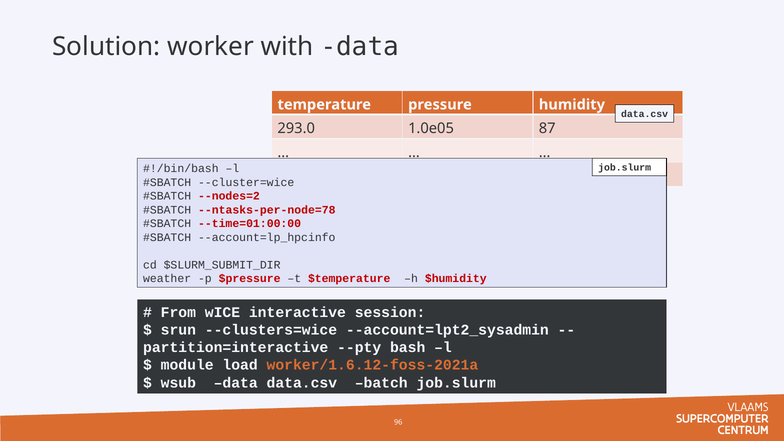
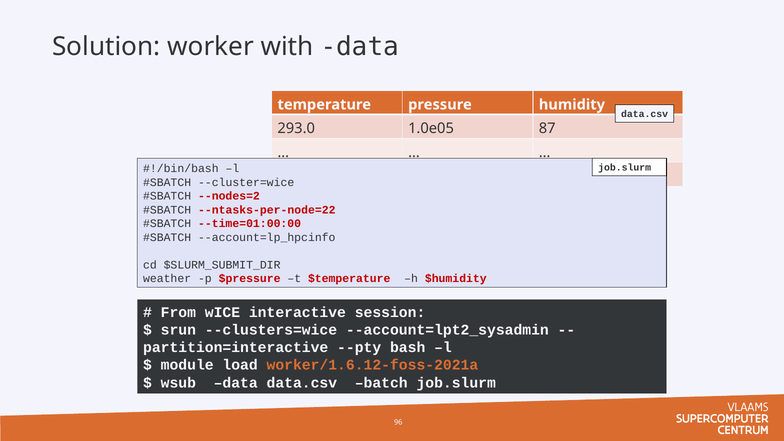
--ntasks-per-node=78: --ntasks-per-node=78 -> --ntasks-per-node=22
